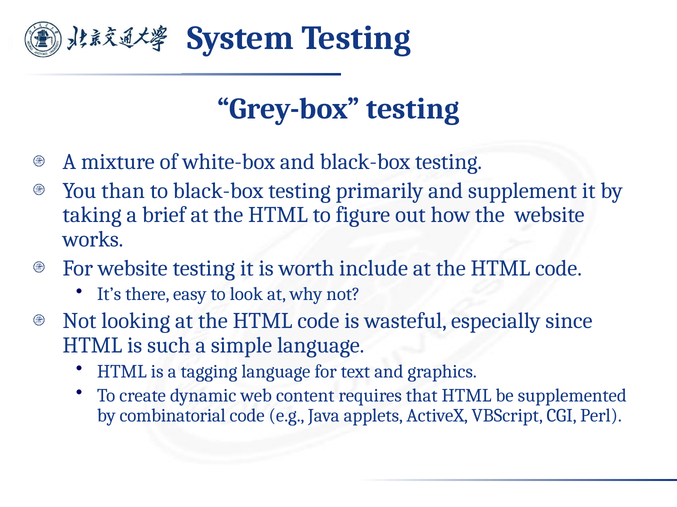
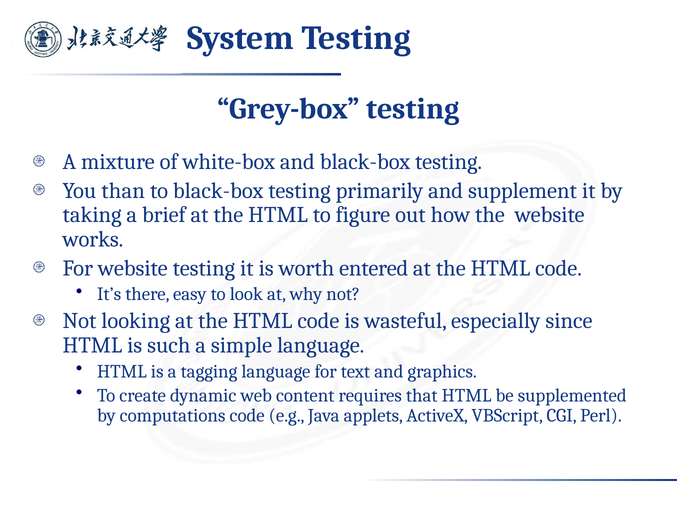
include: include -> entered
combinatorial: combinatorial -> computations
